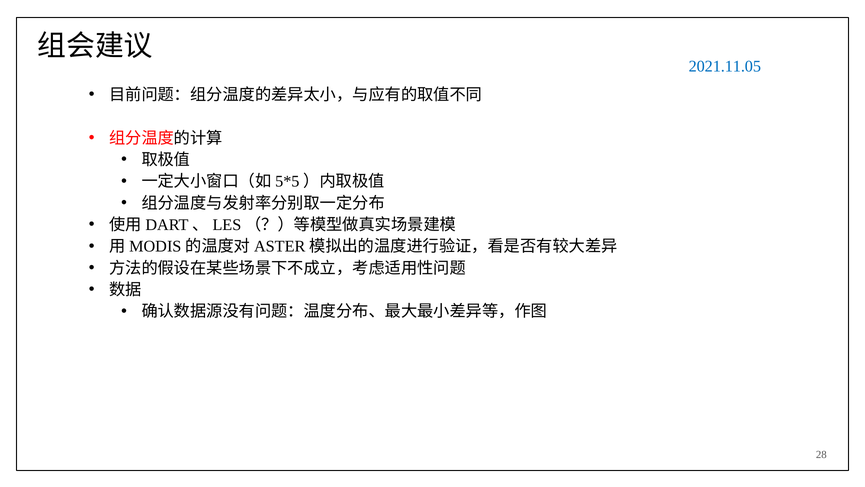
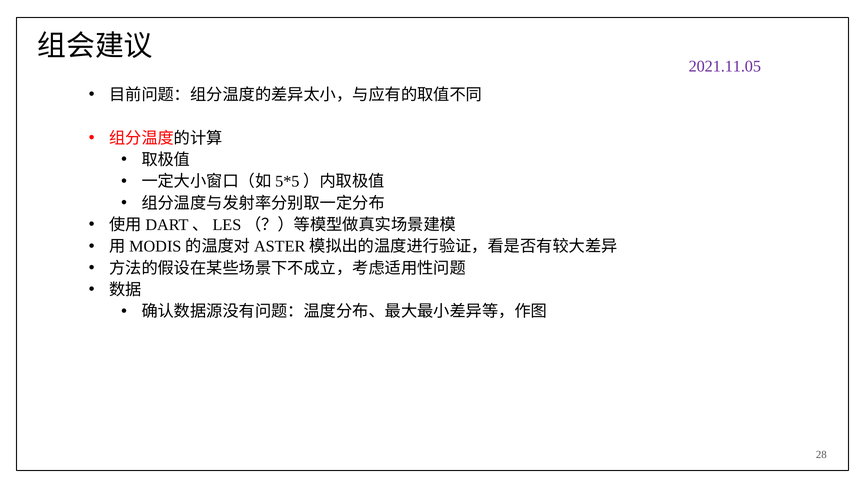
2021.11.05 colour: blue -> purple
